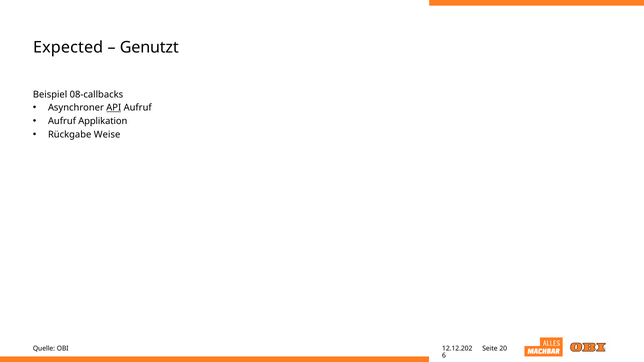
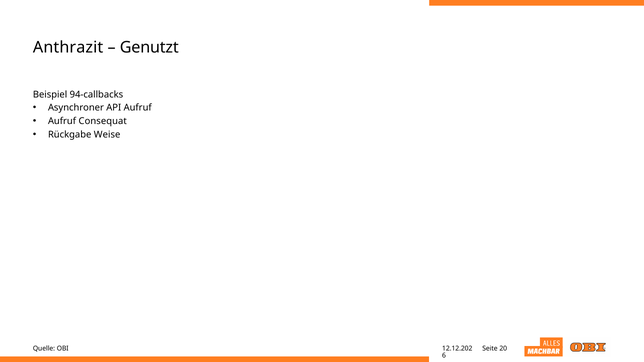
Expected: Expected -> Anthrazit
08-callbacks: 08-callbacks -> 94-callbacks
API underline: present -> none
Applikation: Applikation -> Consequat
